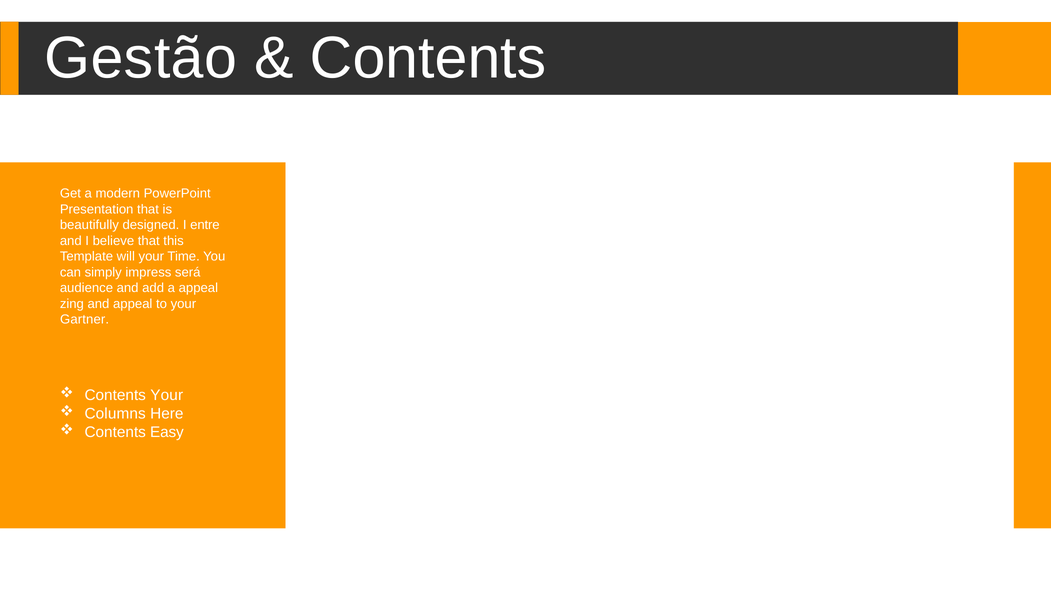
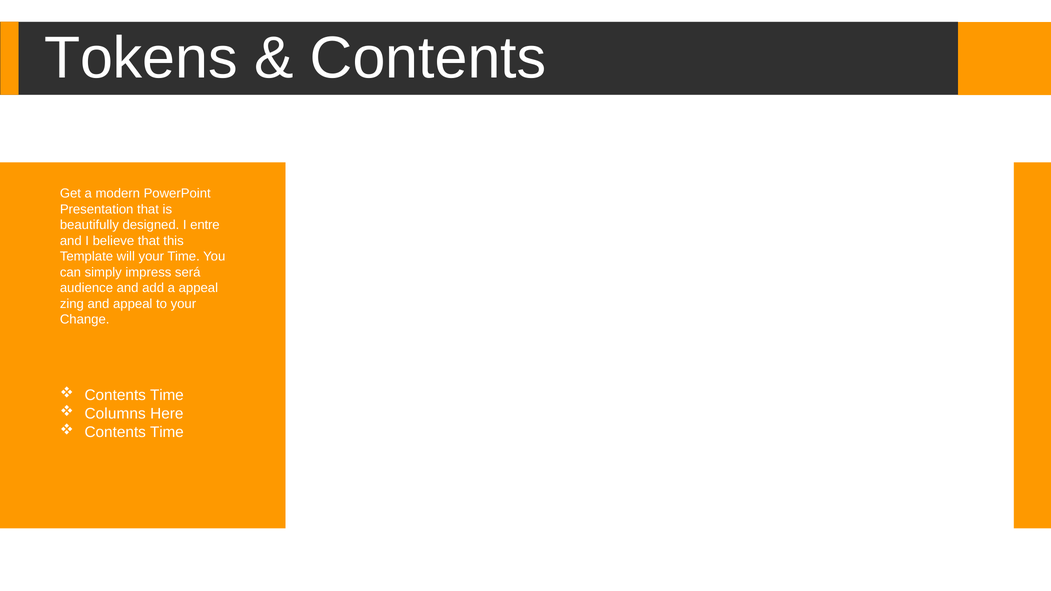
Gestão: Gestão -> Tokens
Gartner: Gartner -> Change
Your at (167, 395): Your -> Time
Easy at (167, 432): Easy -> Time
